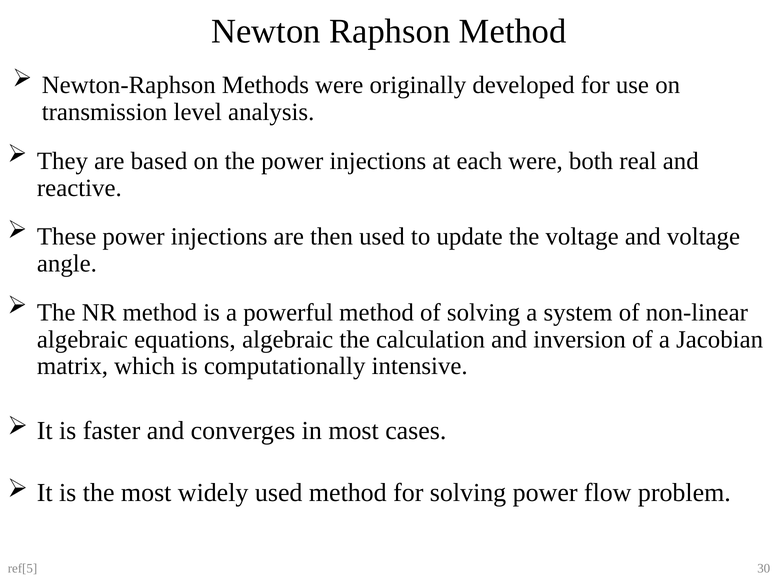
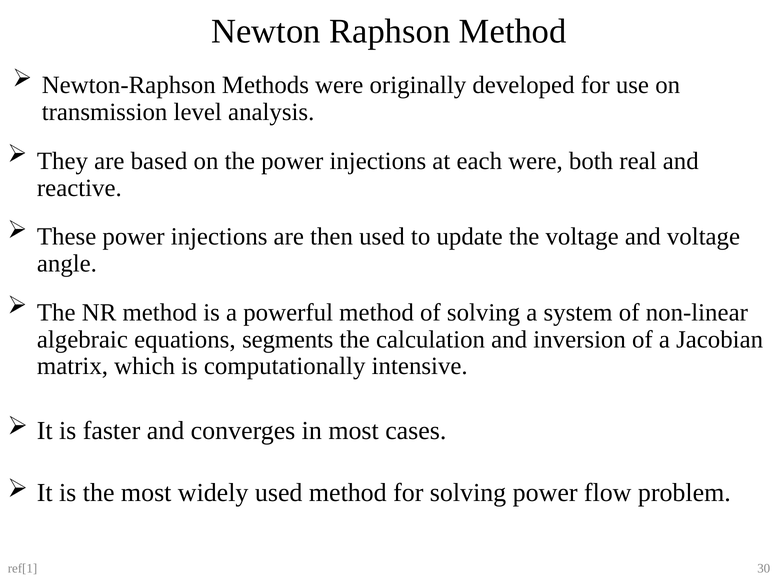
equations algebraic: algebraic -> segments
ref[5: ref[5 -> ref[1
